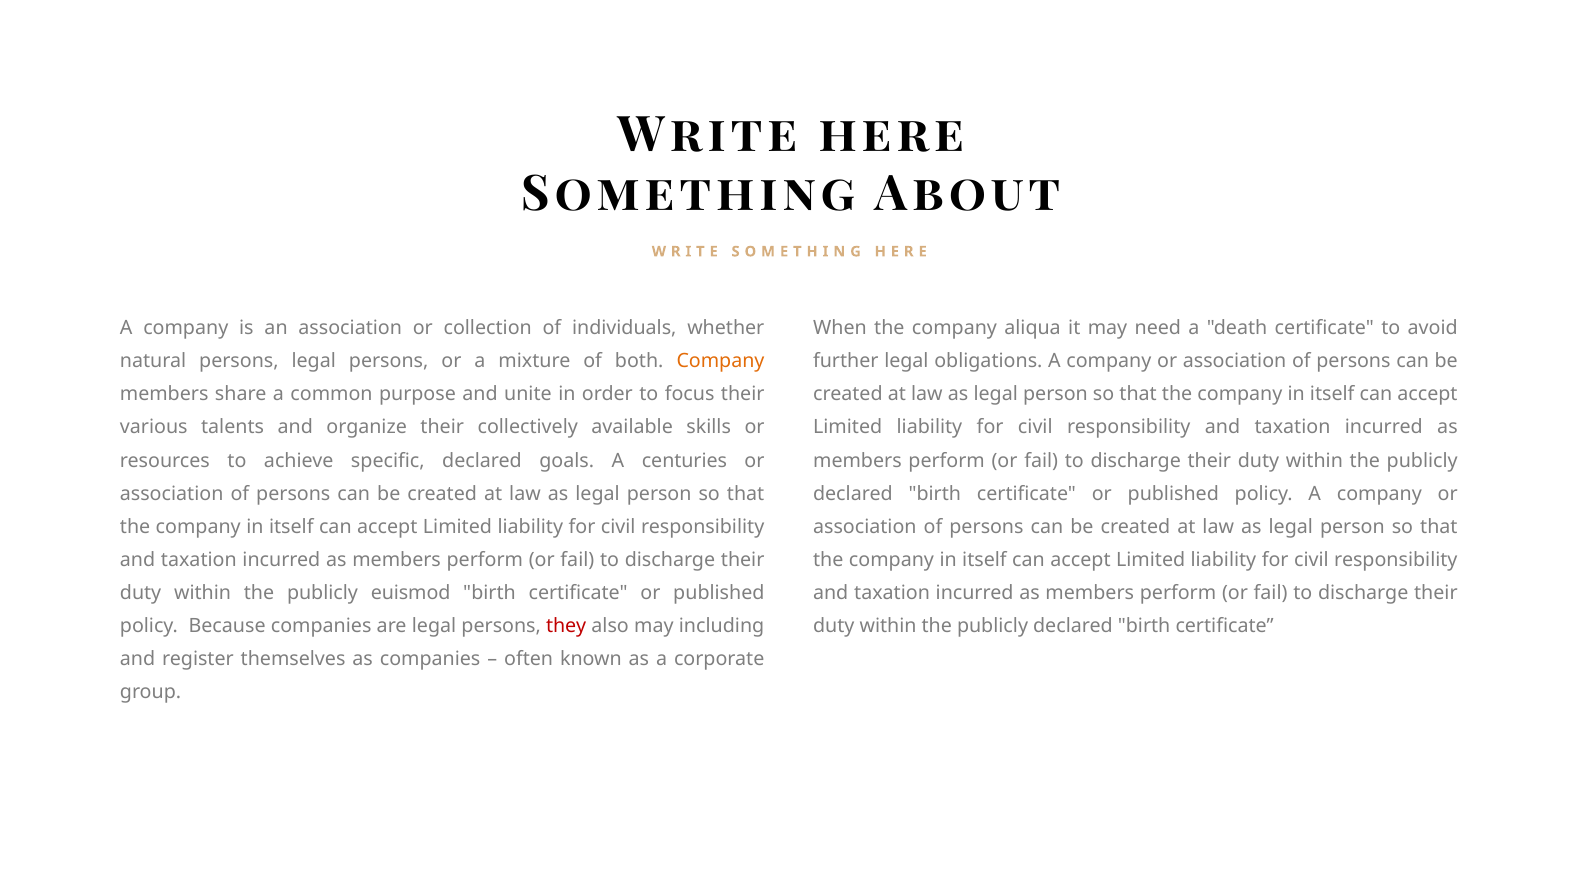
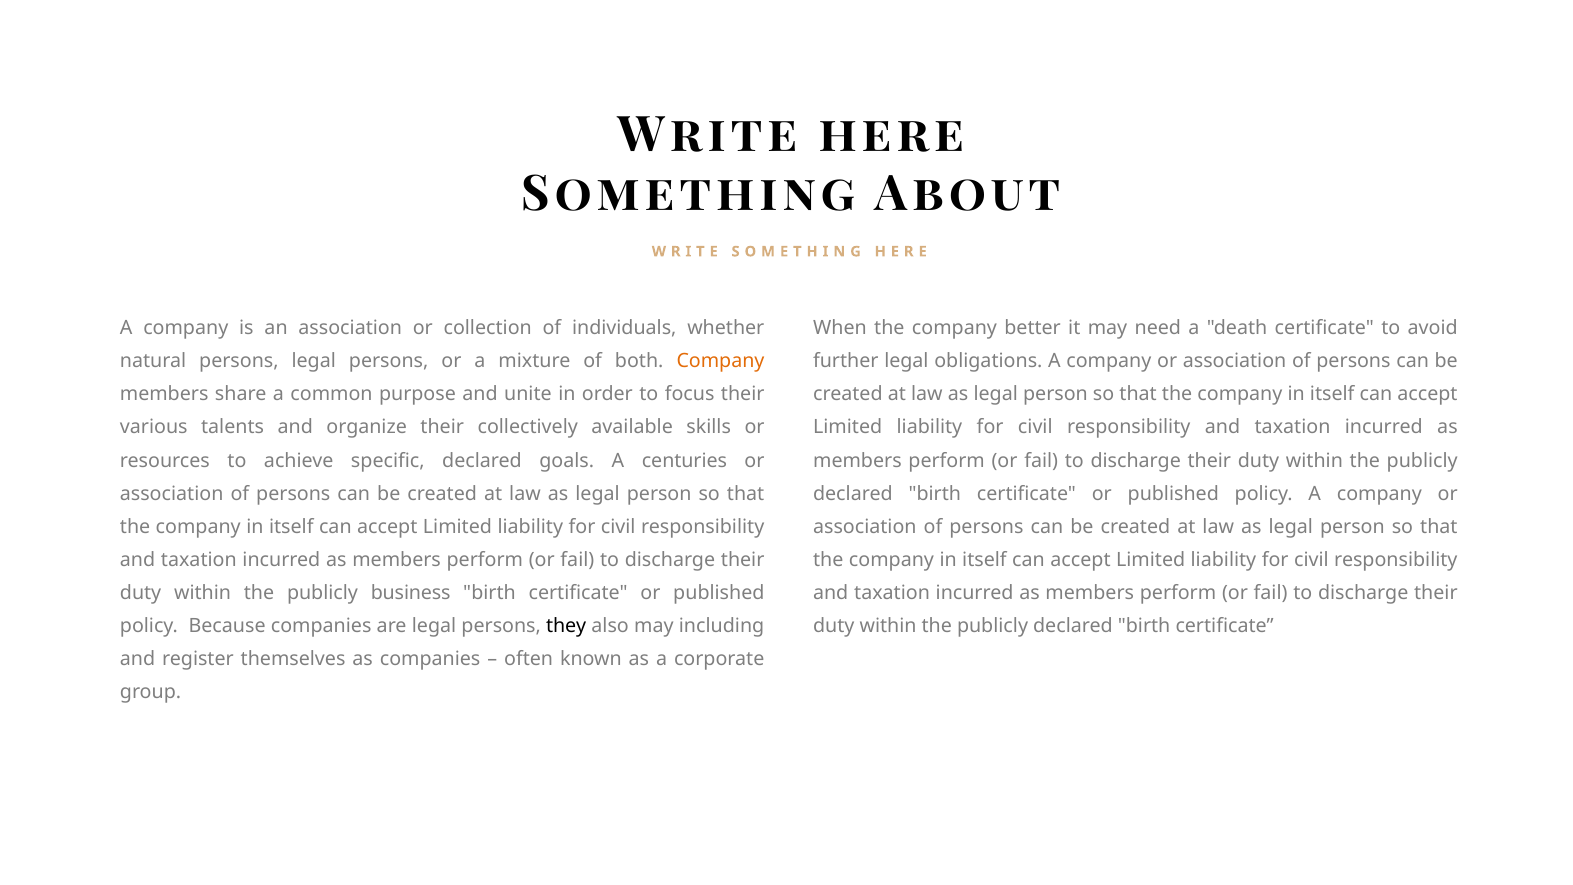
aliqua: aliqua -> better
euismod: euismod -> business
they colour: red -> black
